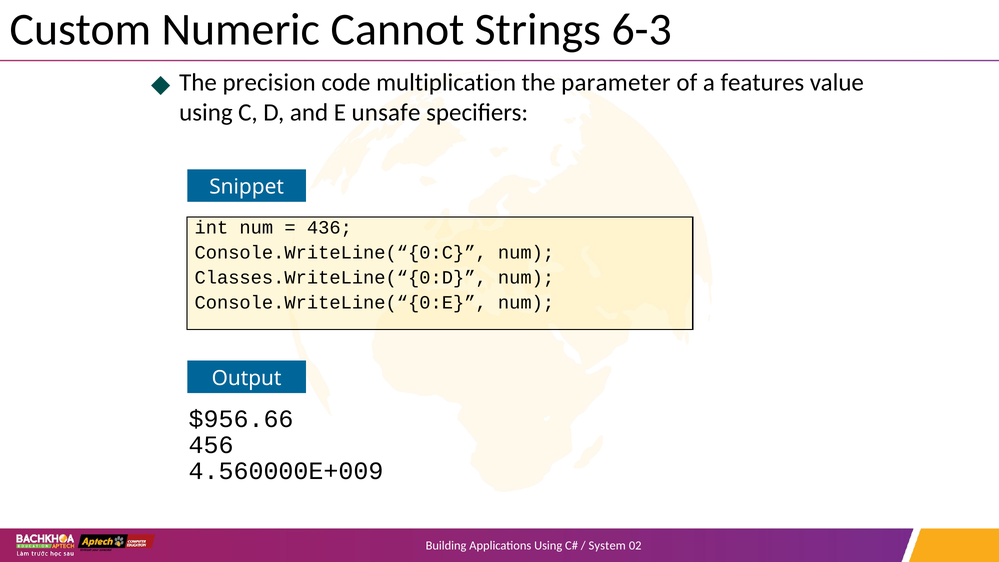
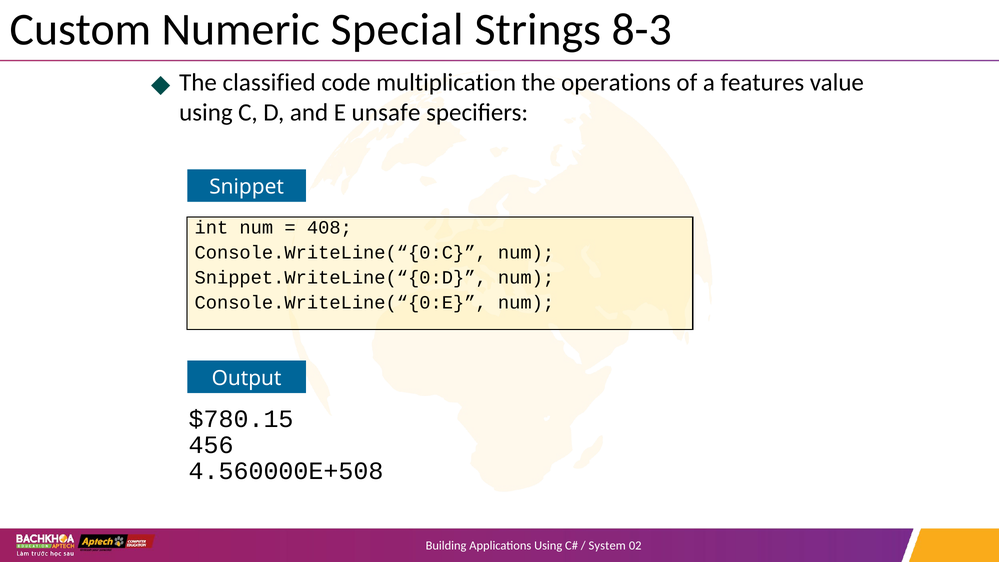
Cannot: Cannot -> Special
6-3: 6-3 -> 8-3
precision: precision -> classified
parameter: parameter -> operations
436: 436 -> 408
Classes.WriteLine(“{0:D: Classes.WriteLine(“{0:D -> Snippet.WriteLine(“{0:D
$956.66: $956.66 -> $780.15
4.560000E+009: 4.560000E+009 -> 4.560000E+508
